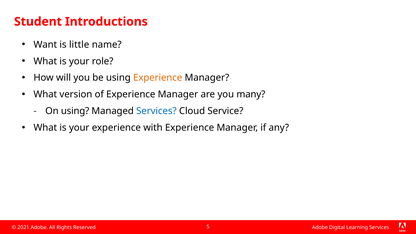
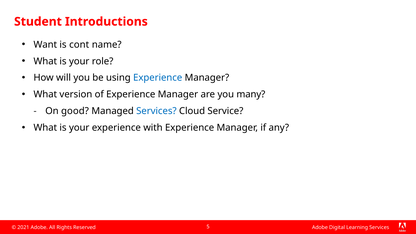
little: little -> cont
Experience at (158, 78) colour: orange -> blue
On using: using -> good
